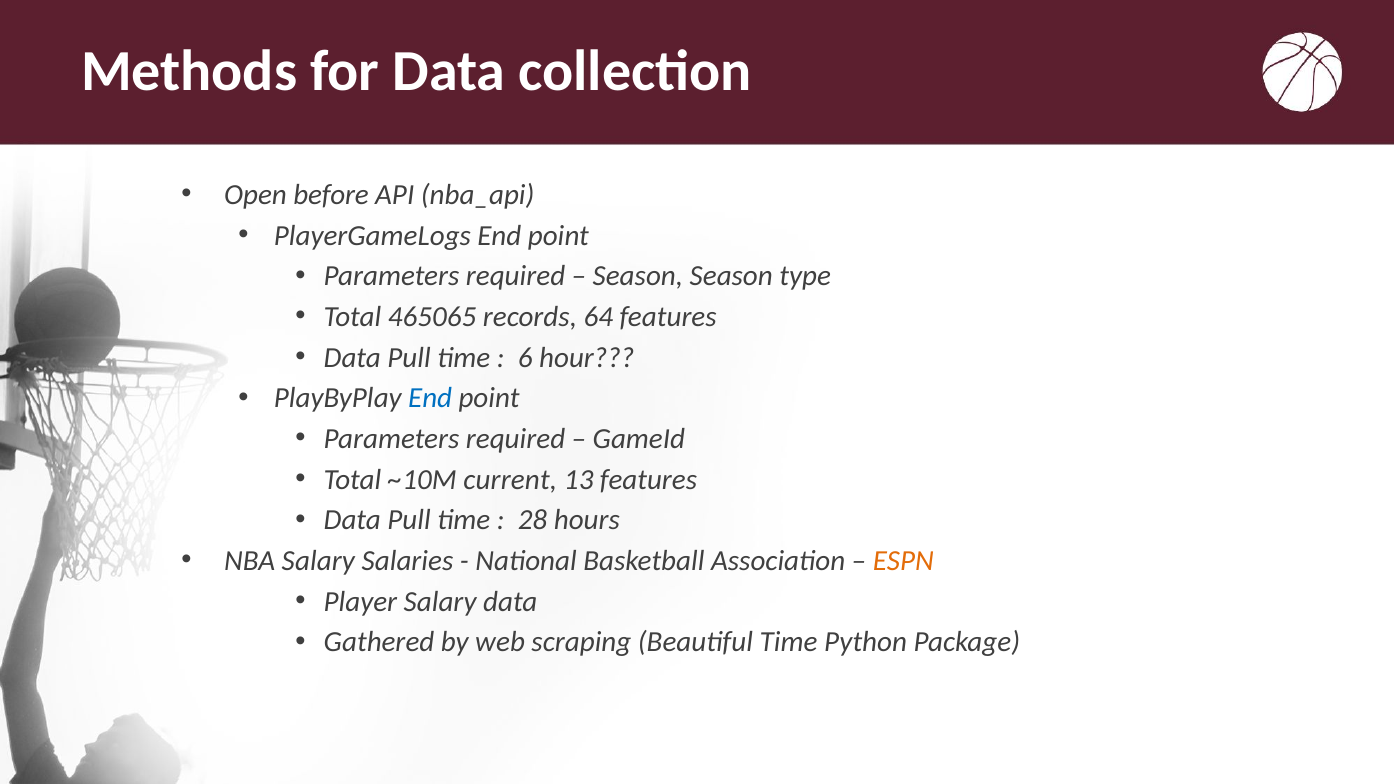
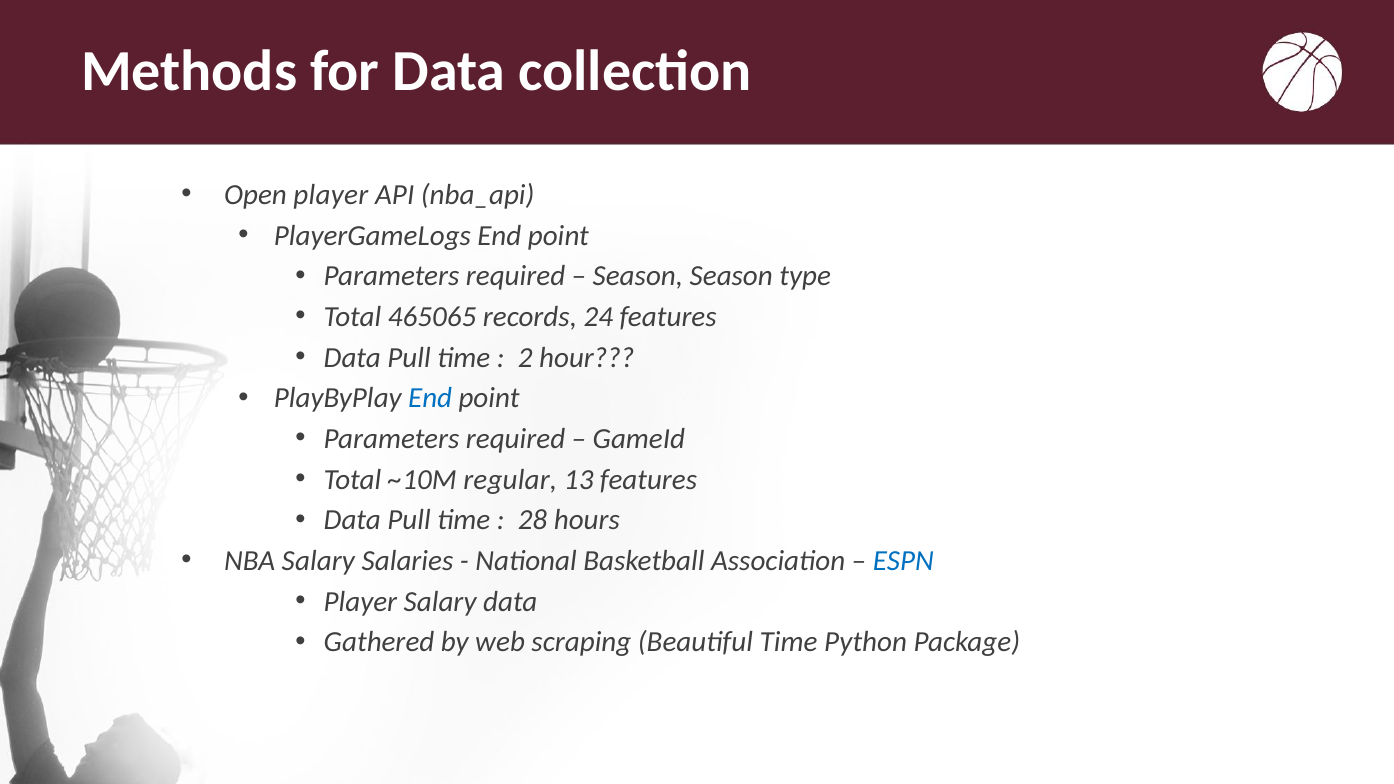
Open before: before -> player
64: 64 -> 24
6: 6 -> 2
current: current -> regular
ESPN colour: orange -> blue
